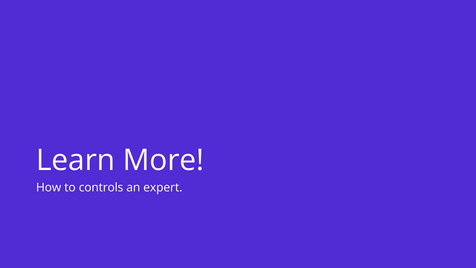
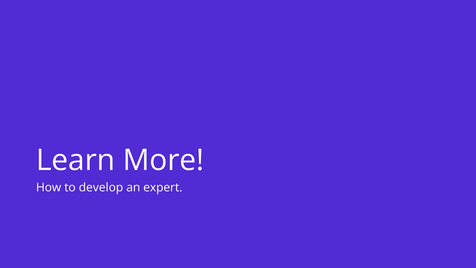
controls: controls -> develop
